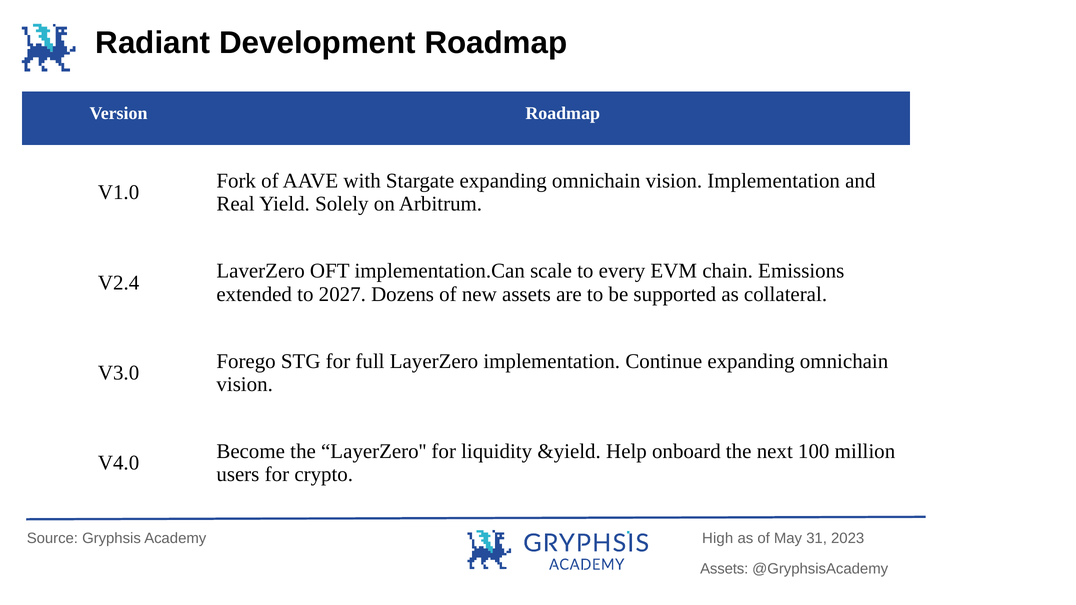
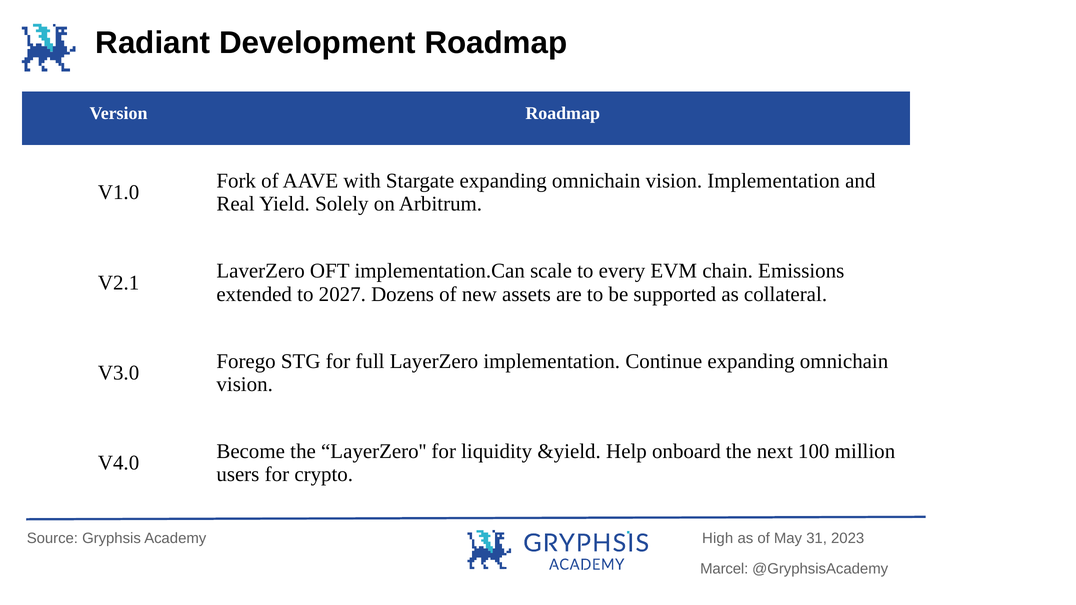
V2.4: V2.4 -> V2.1
Assets at (724, 569): Assets -> Marcel
